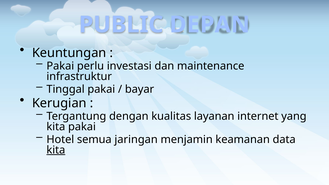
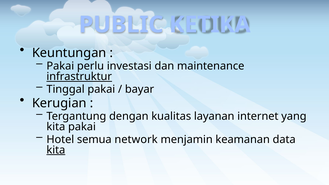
DEPAN: DEPAN -> KETIKA
infrastruktur underline: none -> present
jaringan: jaringan -> network
